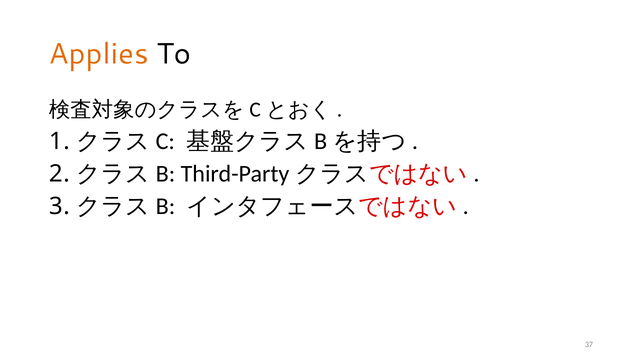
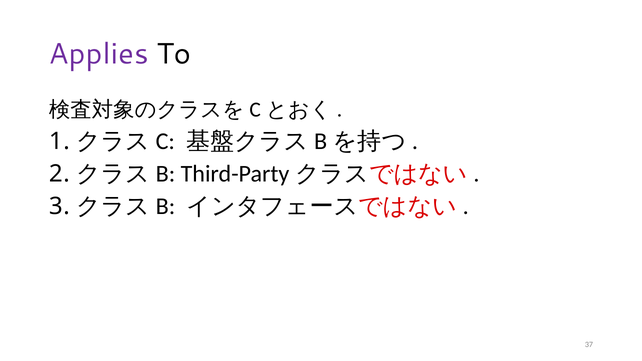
Applies colour: orange -> purple
